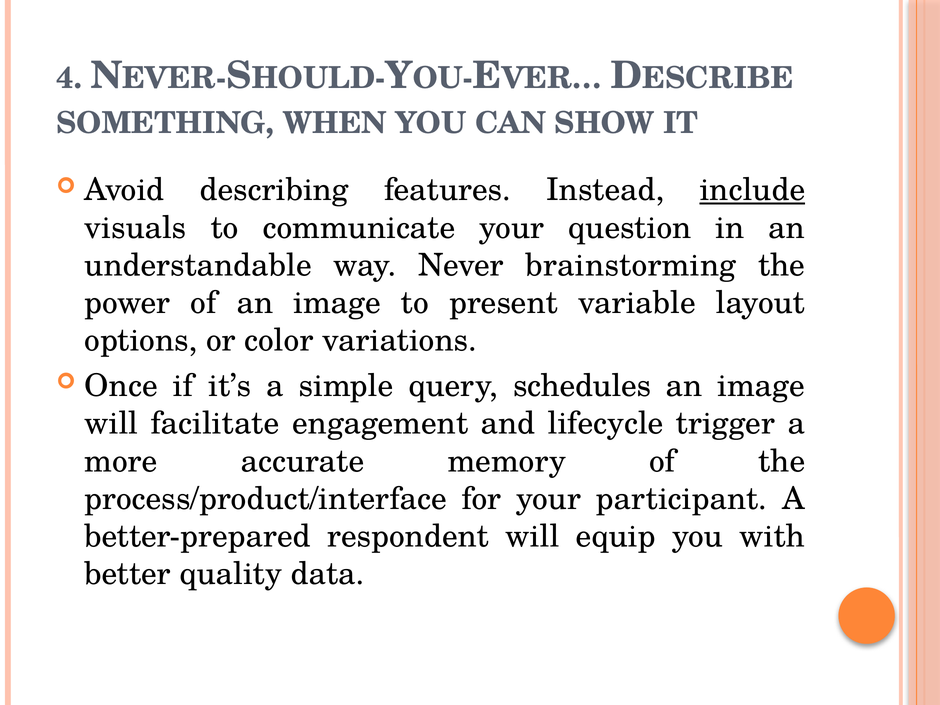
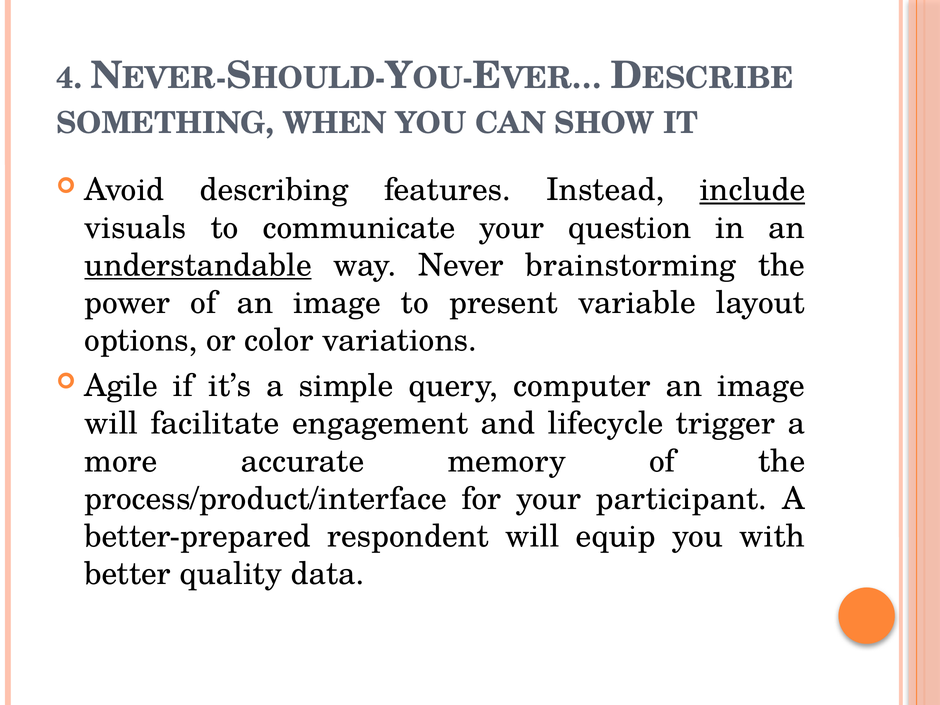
understandable underline: none -> present
Once: Once -> Agile
schedules: schedules -> computer
